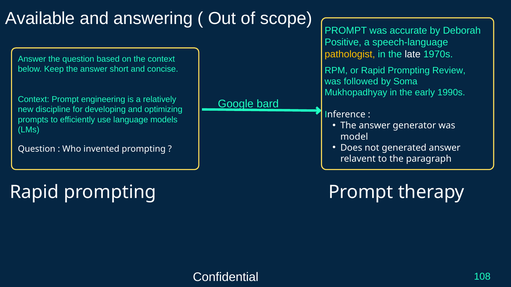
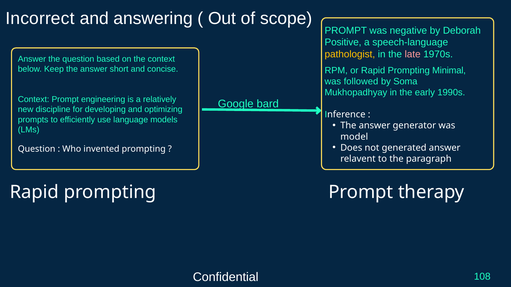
Available: Available -> Incorrect
accurate: accurate -> negative
late colour: white -> pink
Review: Review -> Minimal
